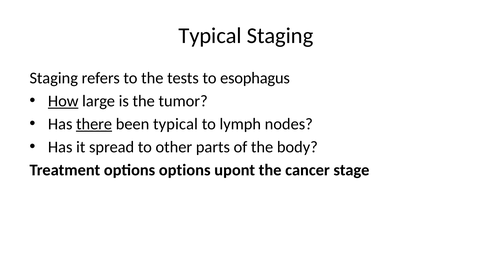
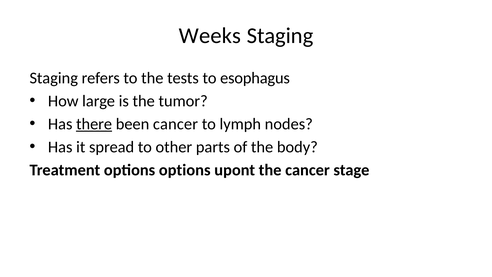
Typical at (210, 36): Typical -> Weeks
How underline: present -> none
been typical: typical -> cancer
